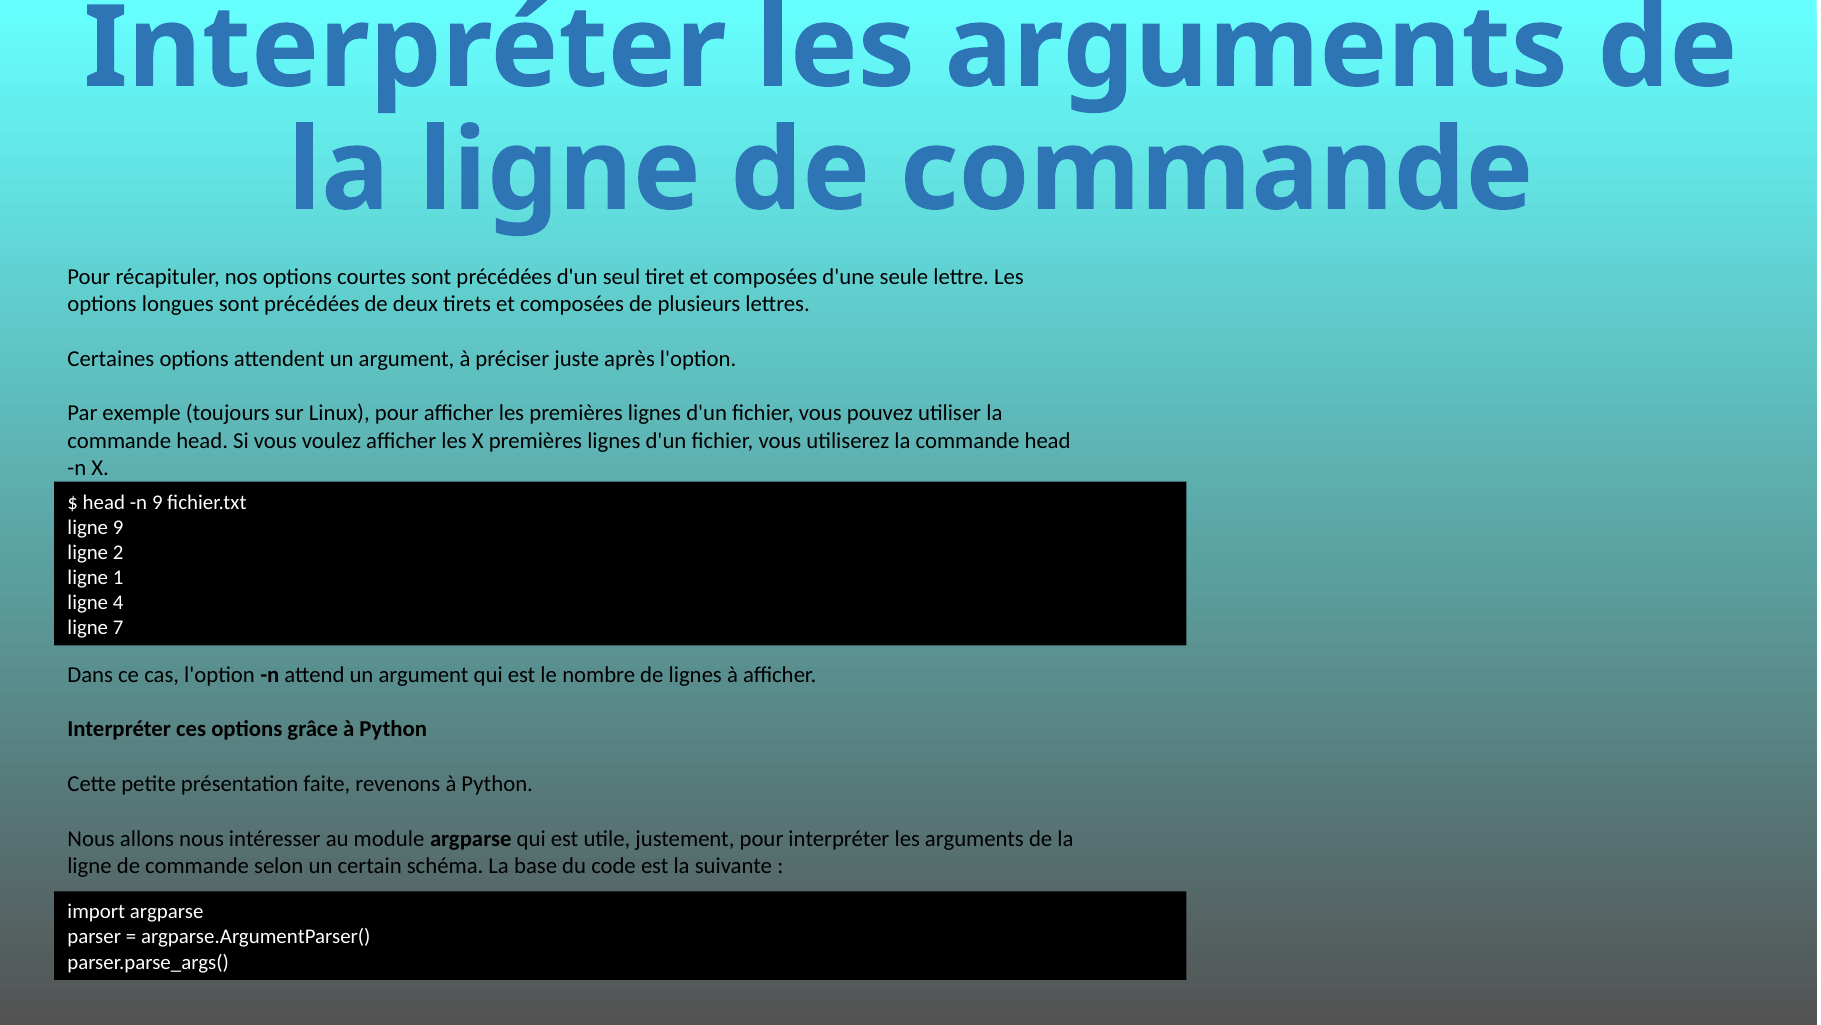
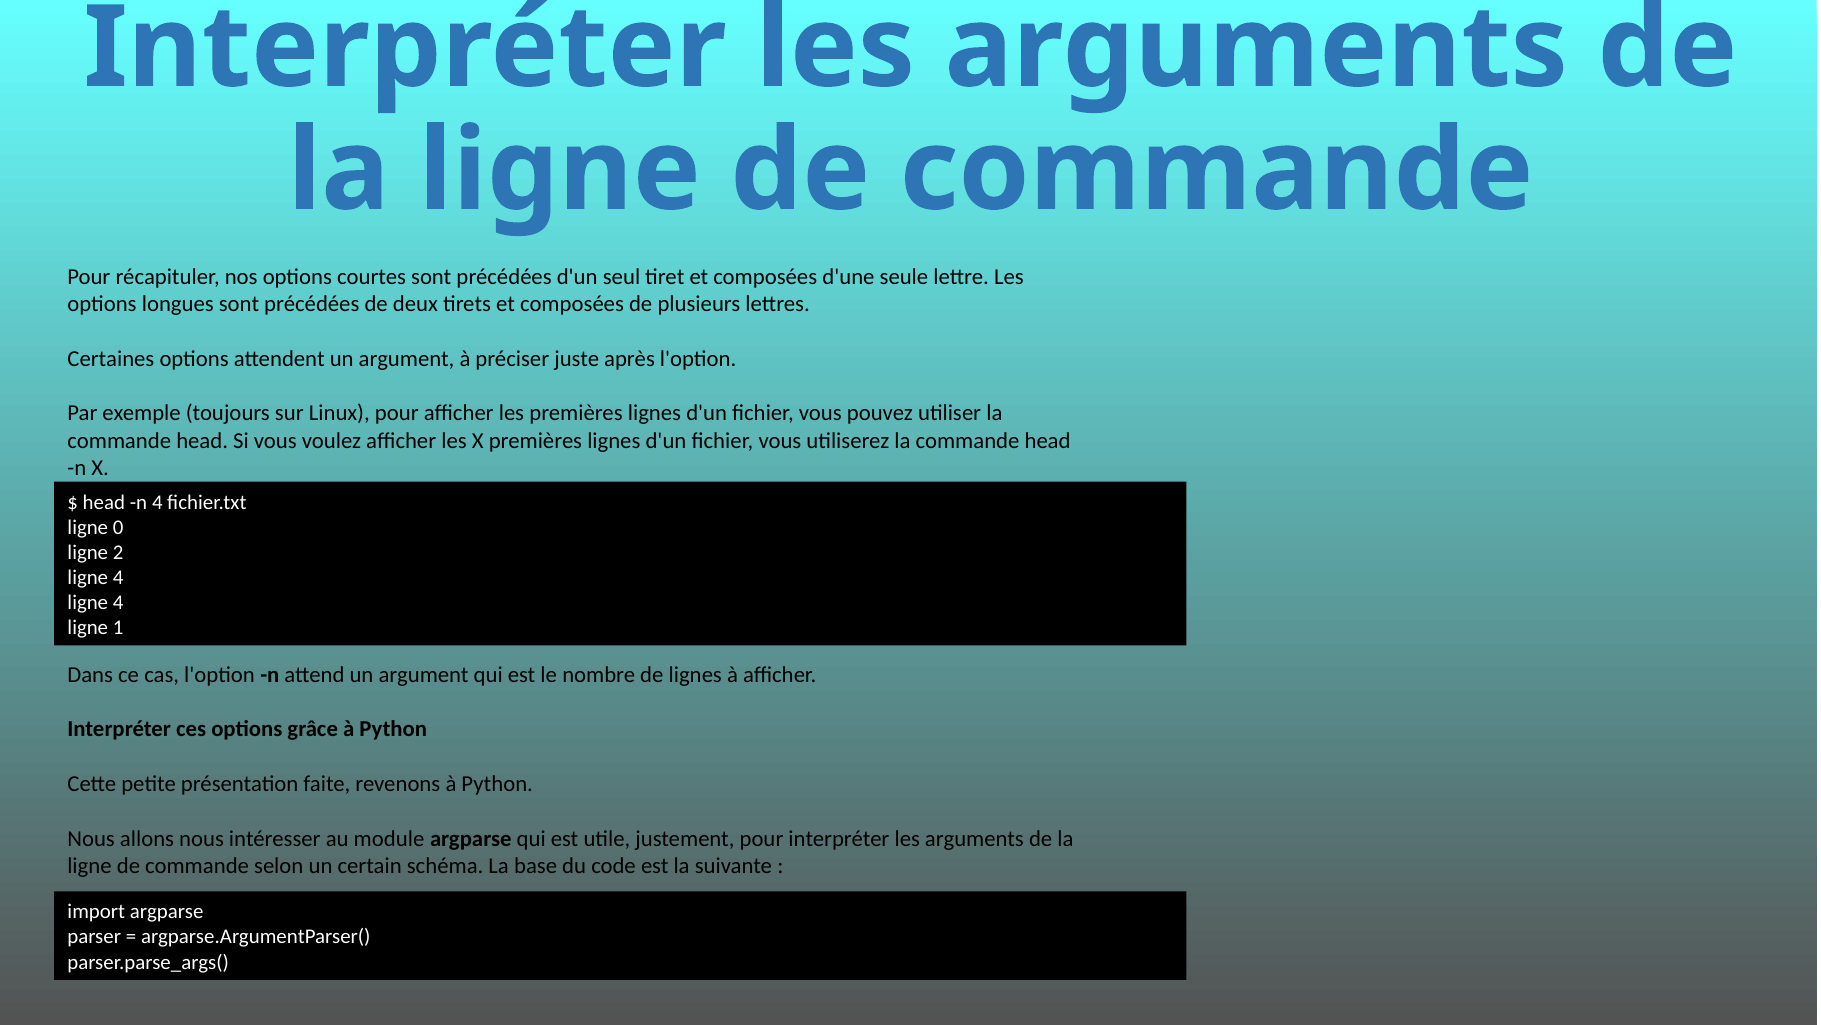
n 9: 9 -> 4
ligne 9: 9 -> 0
1 at (118, 577): 1 -> 4
7: 7 -> 1
